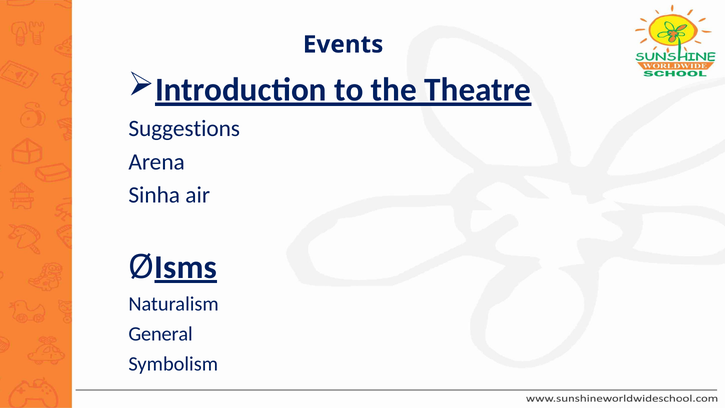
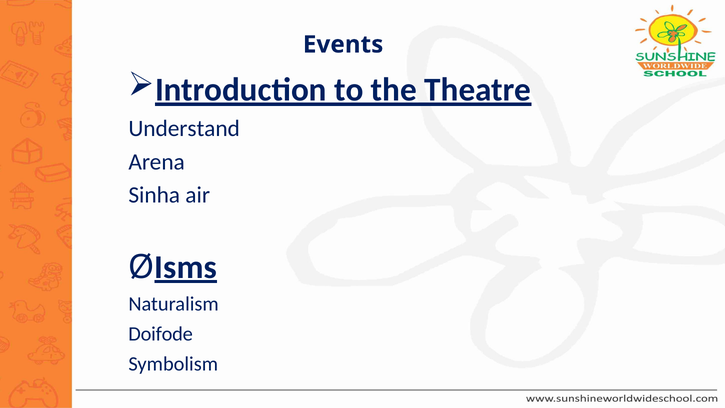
Suggestions: Suggestions -> Understand
General: General -> Doifode
